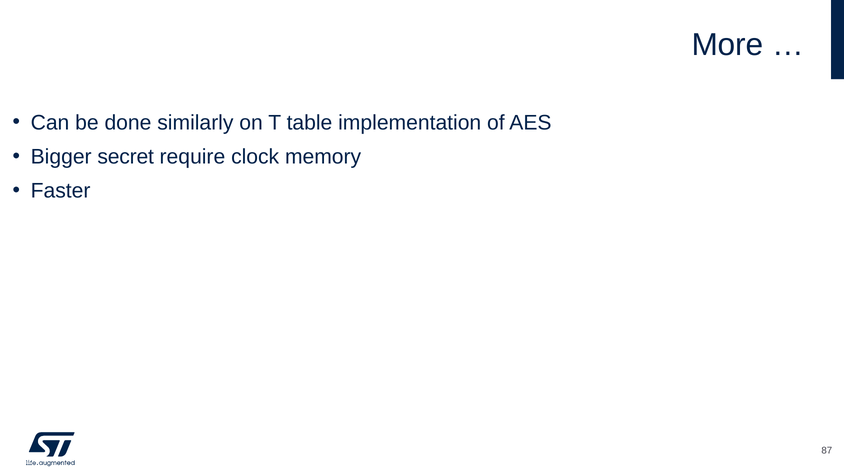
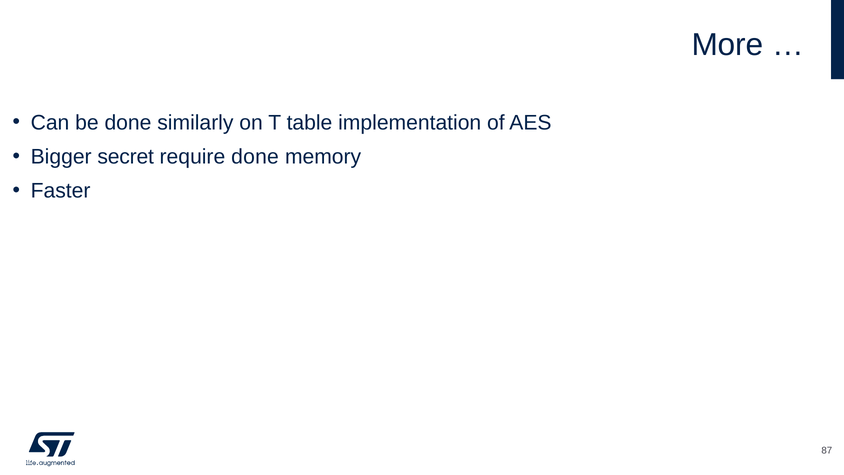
require clock: clock -> done
